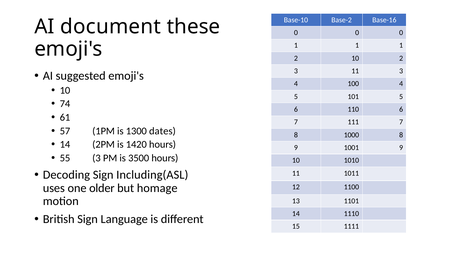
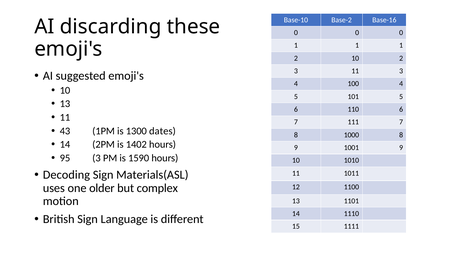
document: document -> discarding
74 at (65, 104): 74 -> 13
61 at (65, 117): 61 -> 11
57: 57 -> 43
1420: 1420 -> 1402
55: 55 -> 95
3500: 3500 -> 1590
Including(ASL: Including(ASL -> Materials(ASL
homage: homage -> complex
